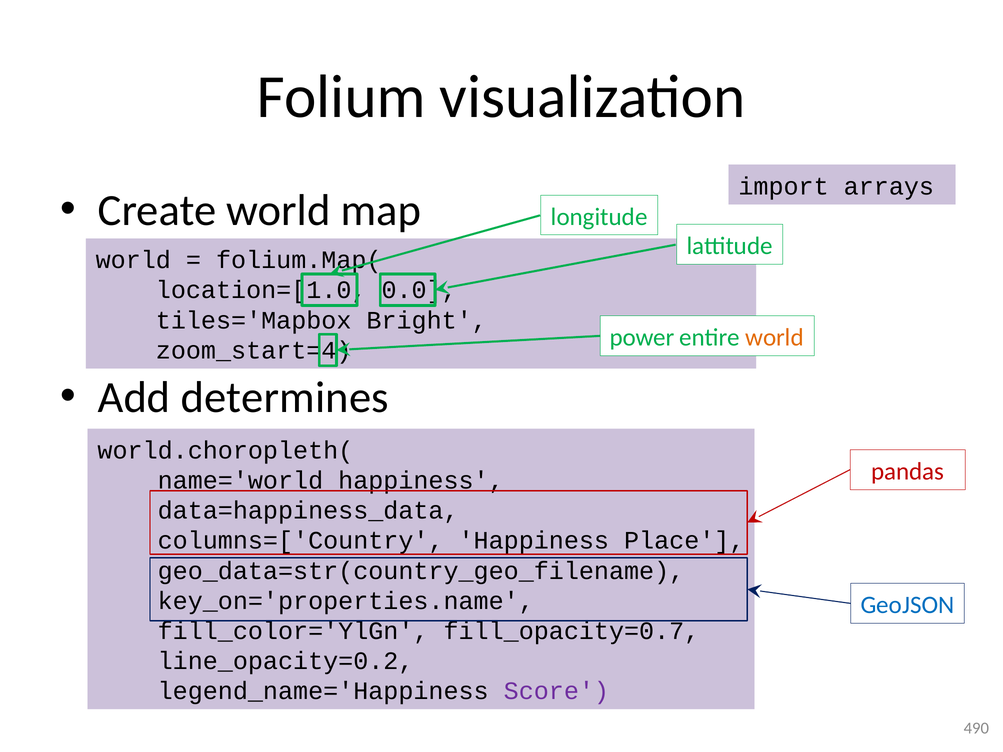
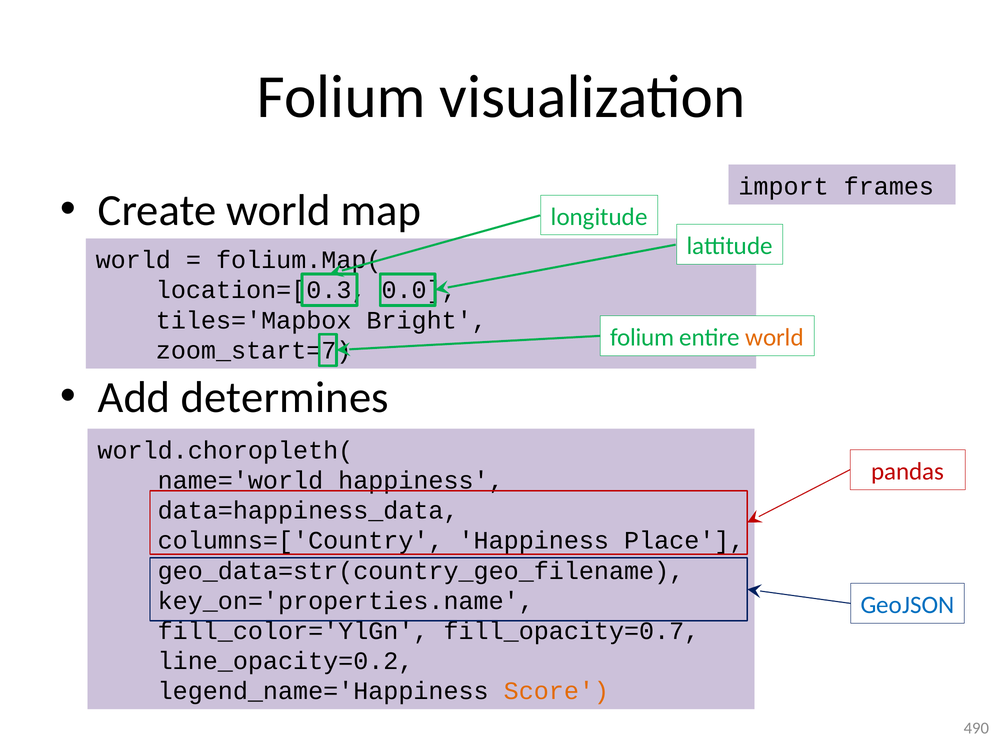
arrays: arrays -> frames
location=[1.0: location=[1.0 -> location=[0.3
power at (642, 338): power -> folium
zoom_start=4: zoom_start=4 -> zoom_start=7
Score colour: purple -> orange
